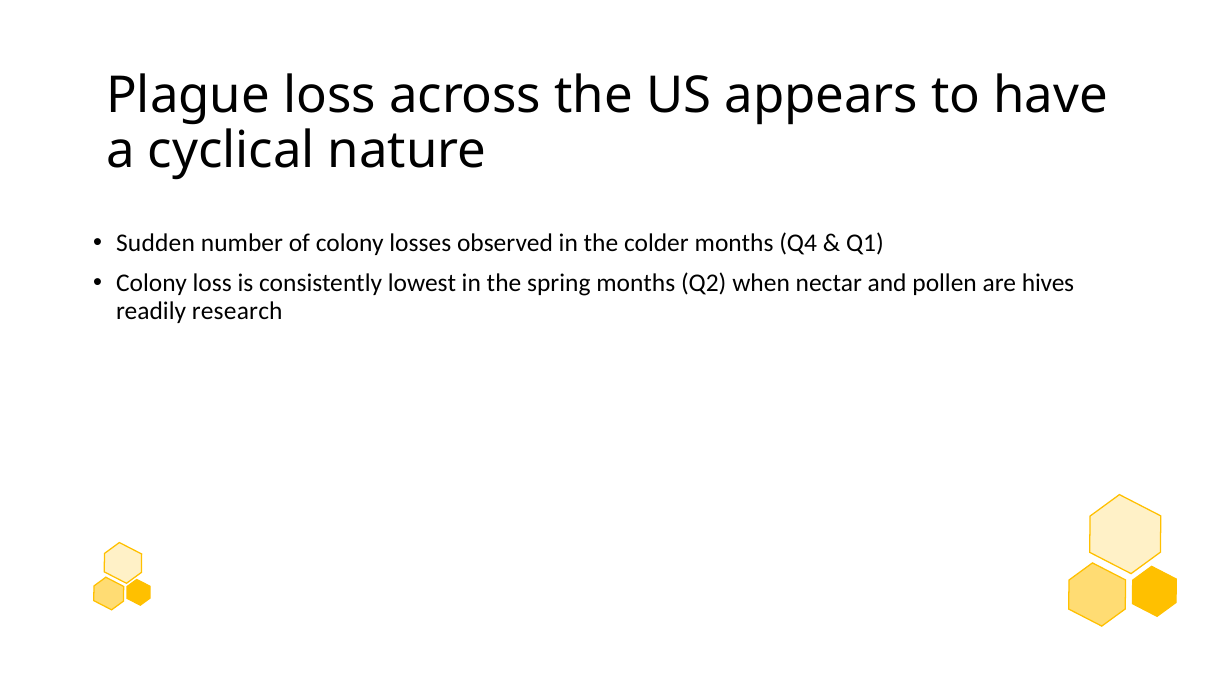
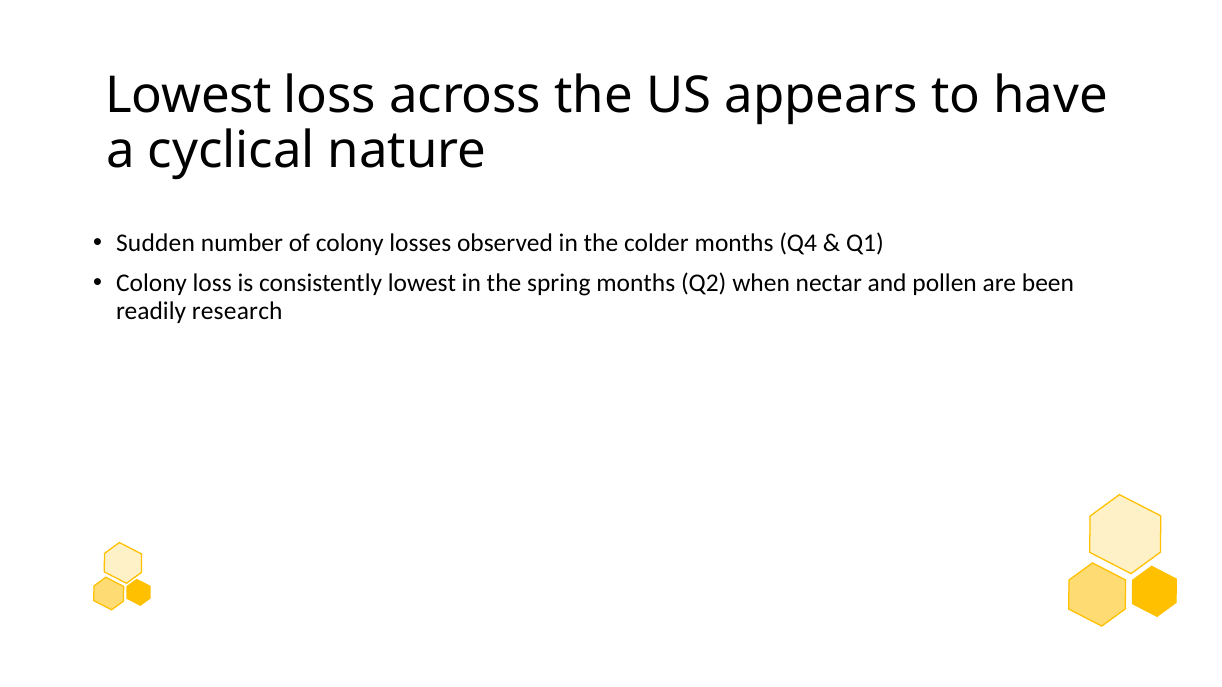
Plague at (188, 96): Plague -> Lowest
hives: hives -> been
